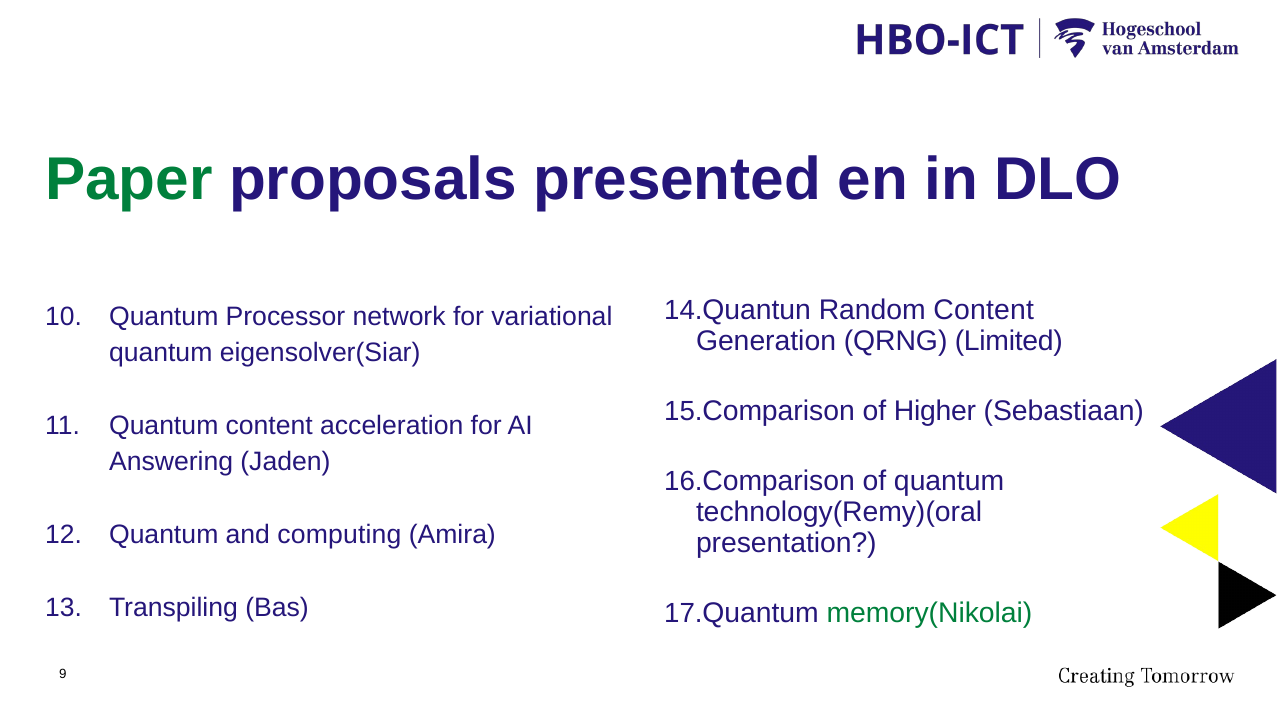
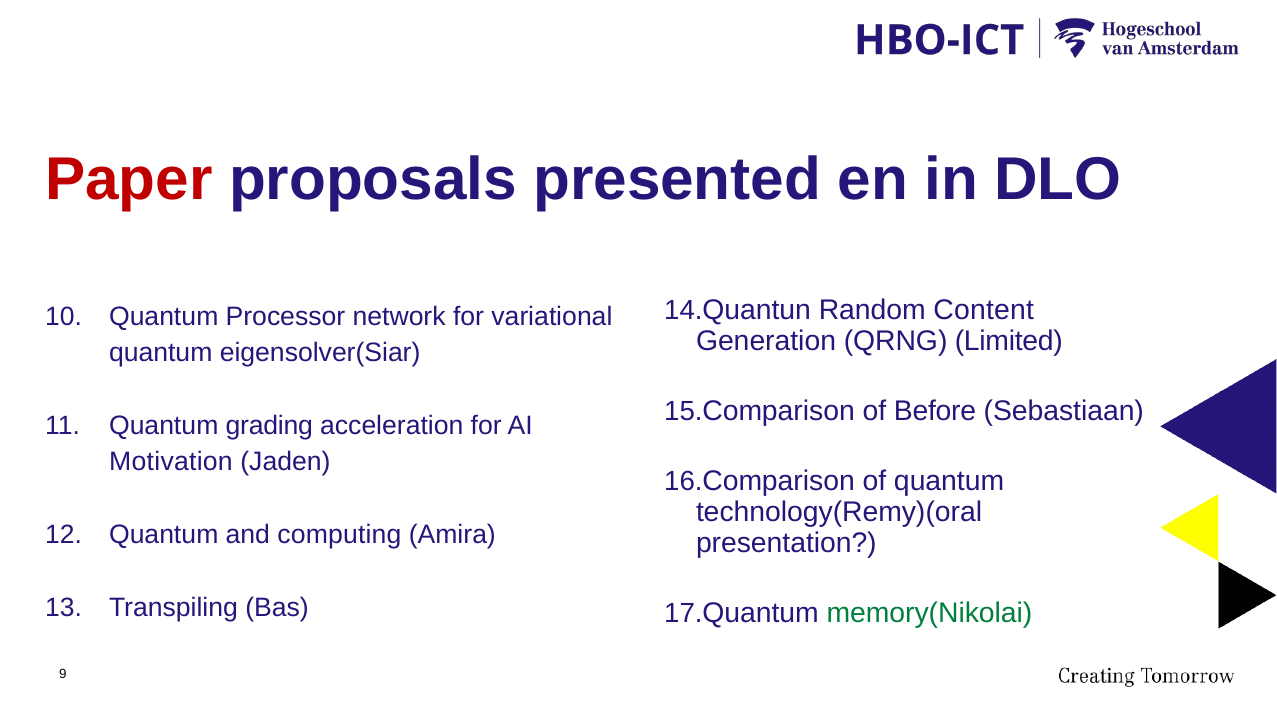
Paper colour: green -> red
Higher: Higher -> Before
Quantum content: content -> grading
Answering: Answering -> Motivation
